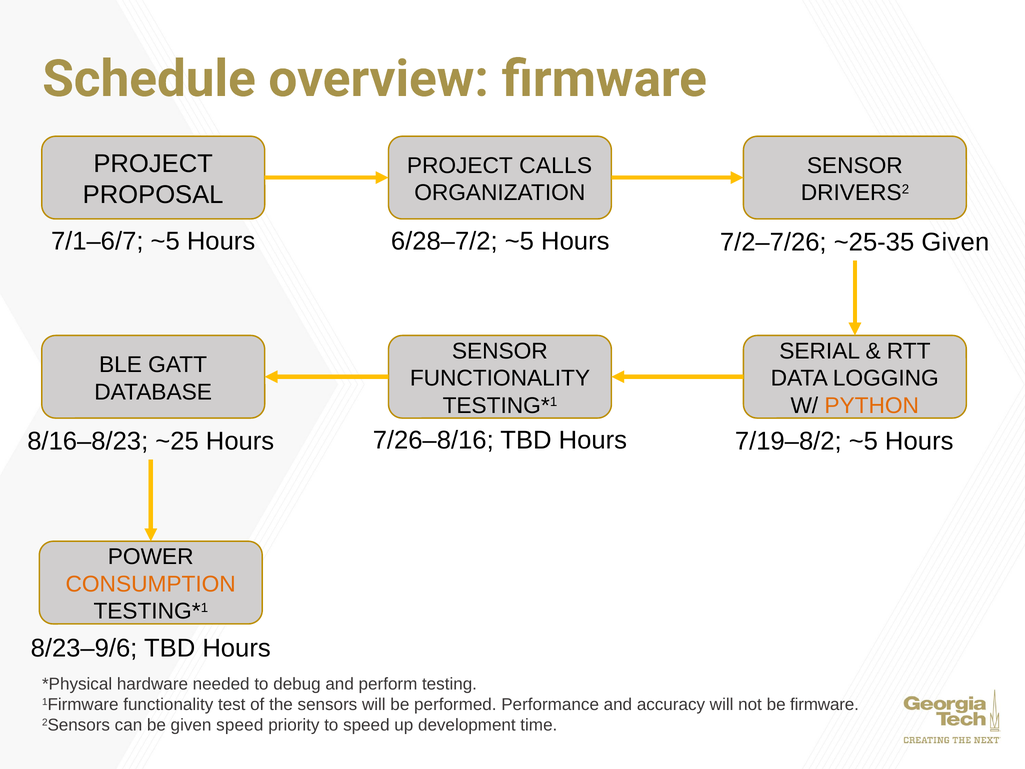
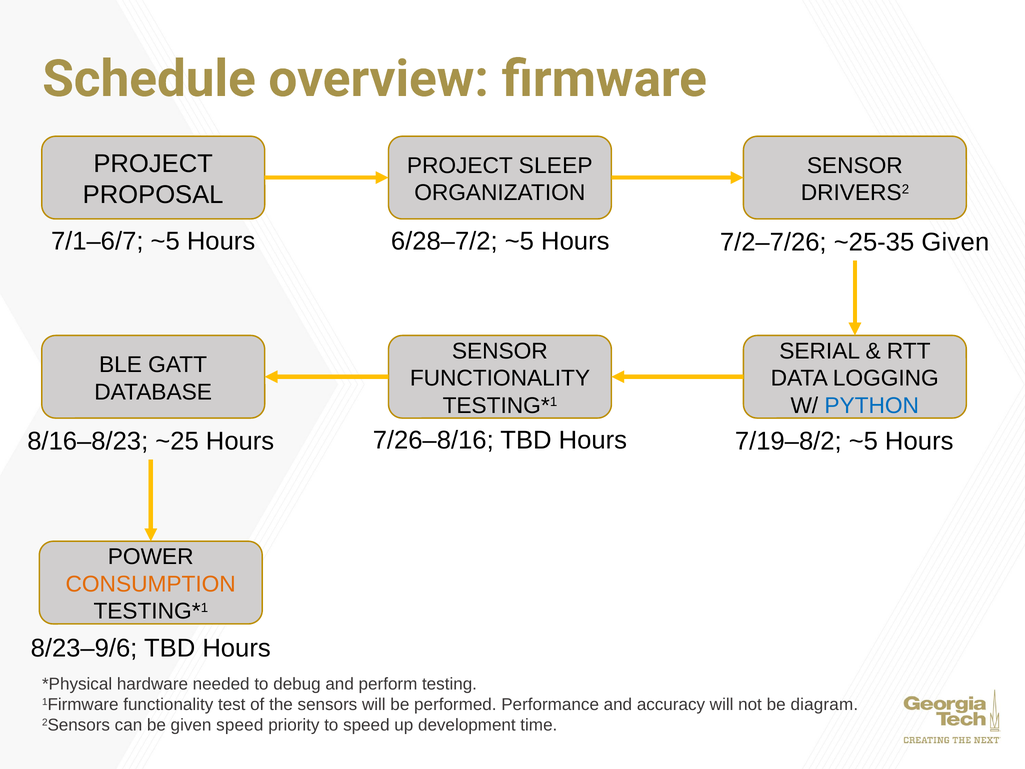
CALLS: CALLS -> SLEEP
PYTHON colour: orange -> blue
be firmware: firmware -> diagram
